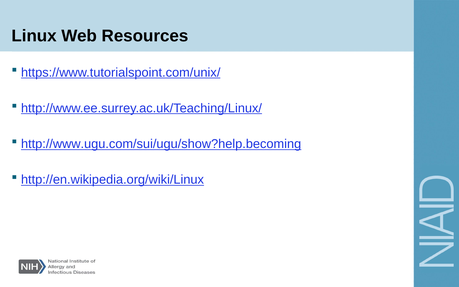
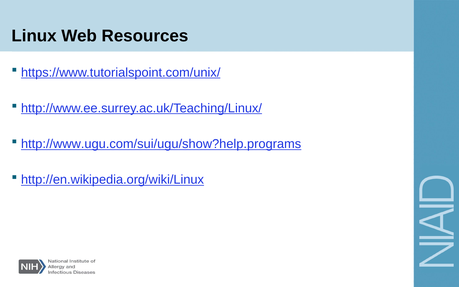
http://www.ugu.com/sui/ugu/show?help.becoming: http://www.ugu.com/sui/ugu/show?help.becoming -> http://www.ugu.com/sui/ugu/show?help.programs
